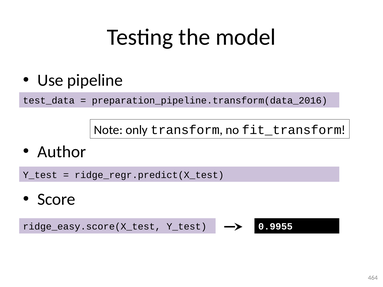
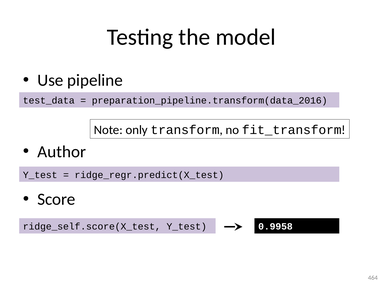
ridge_easy.score(X_test: ridge_easy.score(X_test -> ridge_self.score(X_test
0.9955: 0.9955 -> 0.9958
